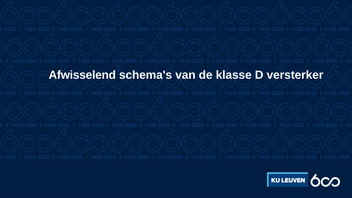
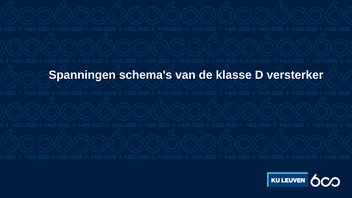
Afwisselend: Afwisselend -> Spanningen
